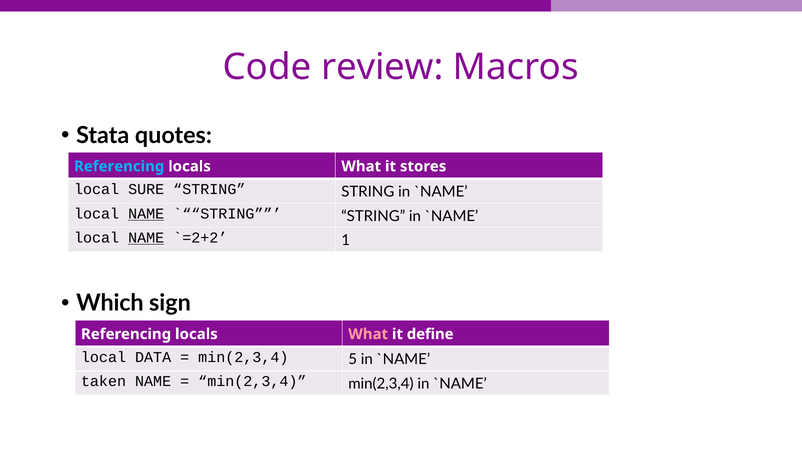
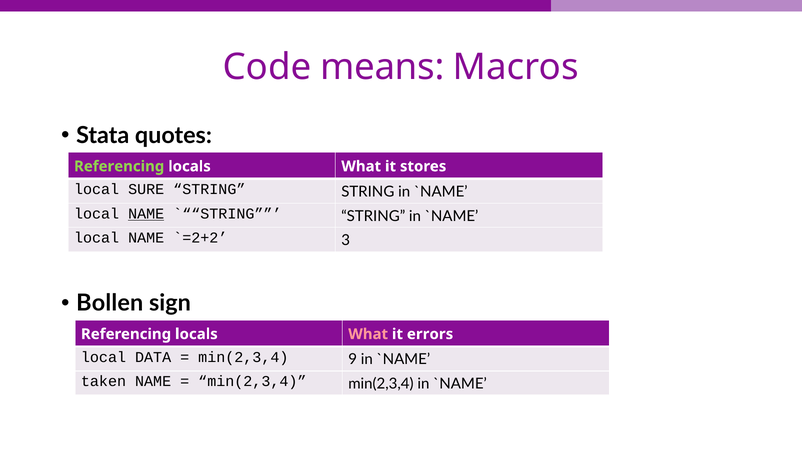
review: review -> means
Referencing at (119, 166) colour: light blue -> light green
NAME at (146, 238) underline: present -> none
1: 1 -> 3
Which: Which -> Bollen
define: define -> errors
5: 5 -> 9
